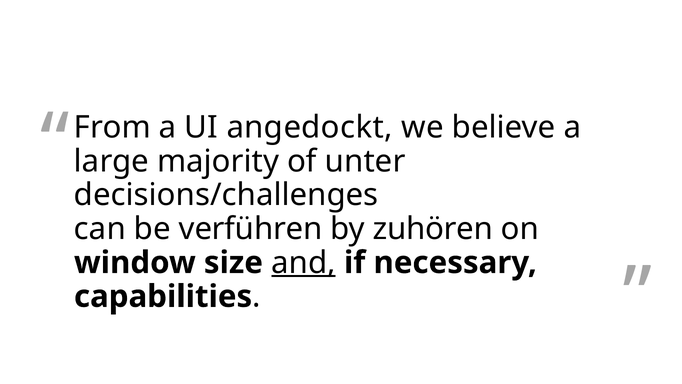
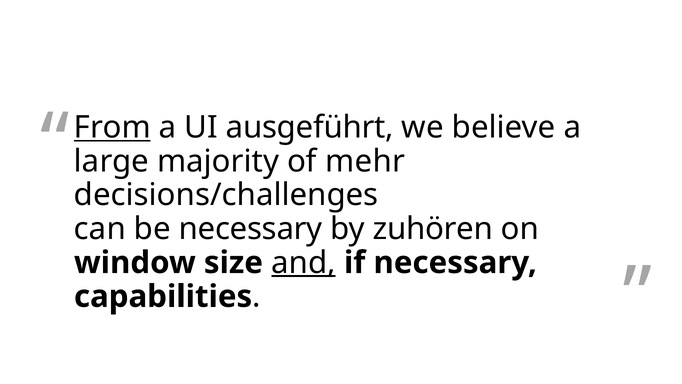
From underline: none -> present
angedockt: angedockt -> ausgeführt
unter: unter -> mehr
be verführen: verführen -> necessary
